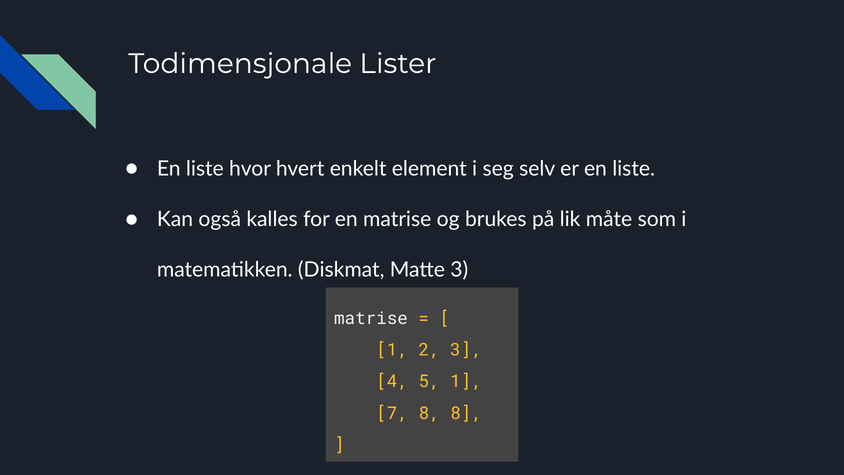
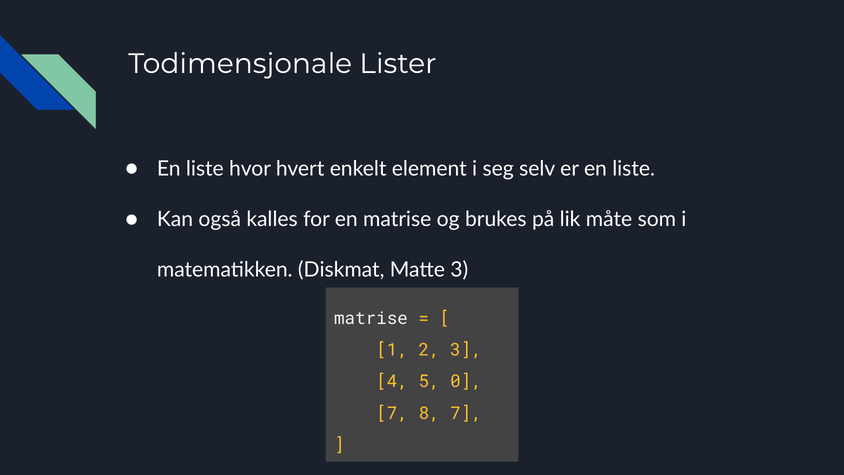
5 1: 1 -> 0
8 8: 8 -> 7
